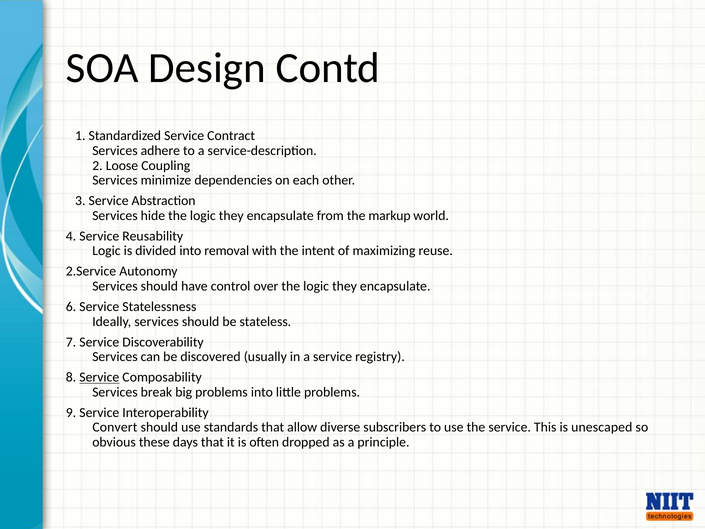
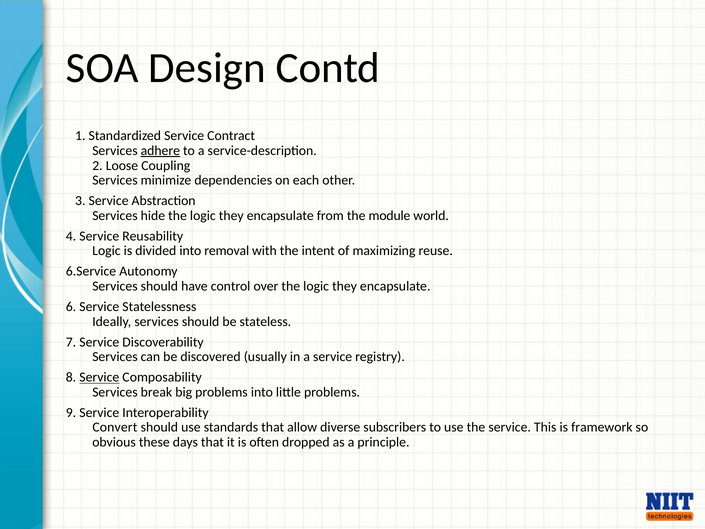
adhere underline: none -> present
markup: markup -> module
2.Service: 2.Service -> 6.Service
unescaped: unescaped -> framework
